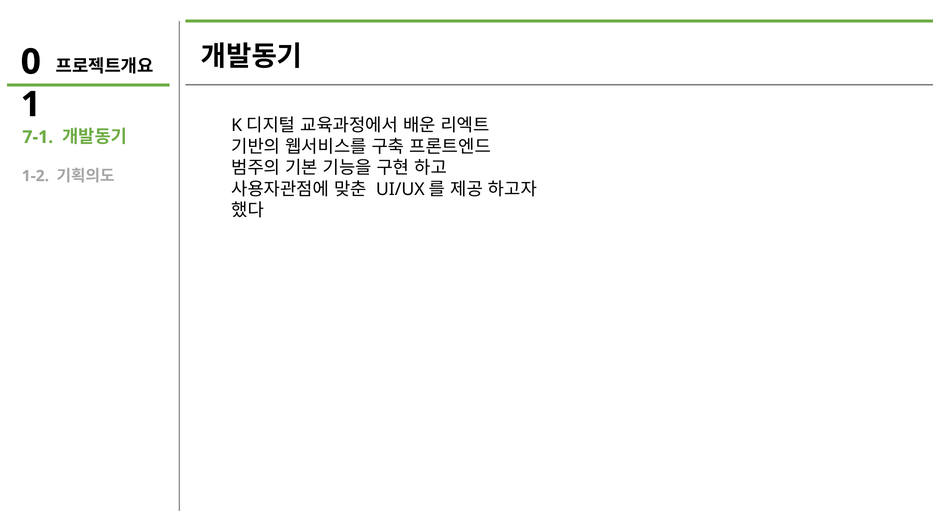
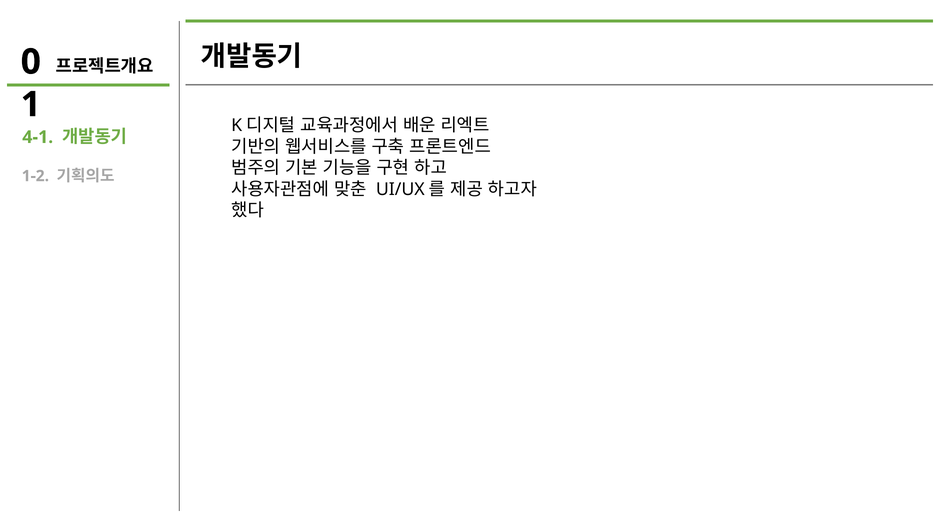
7-1: 7-1 -> 4-1
